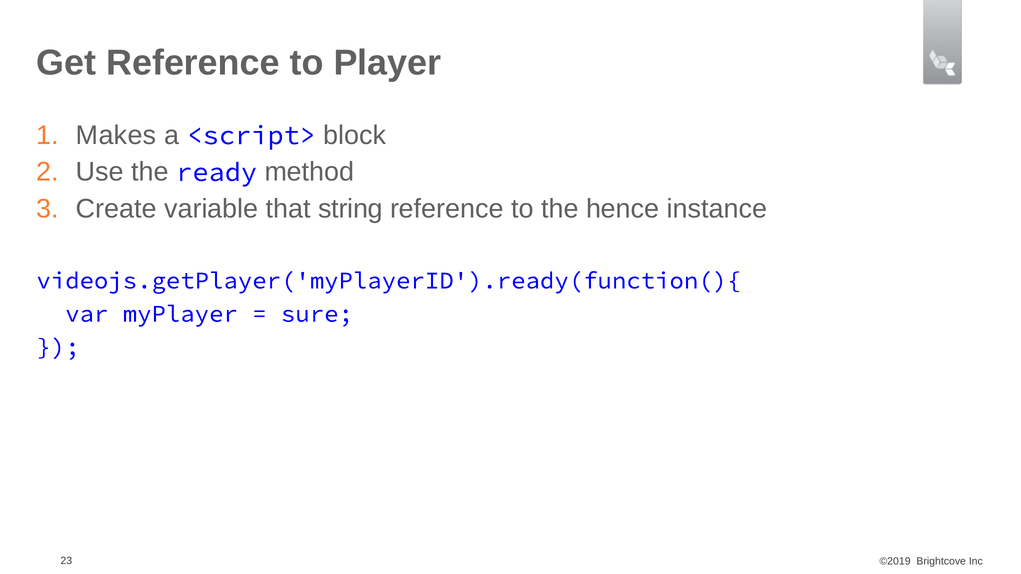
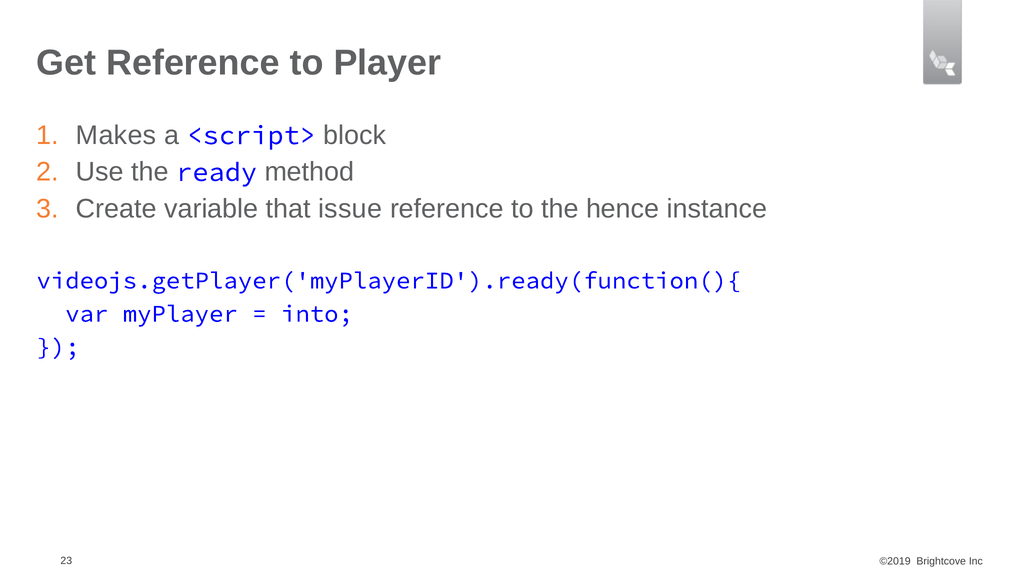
string: string -> issue
sure: sure -> into
